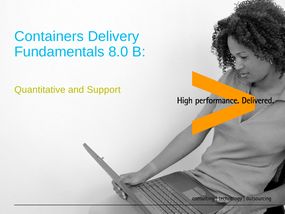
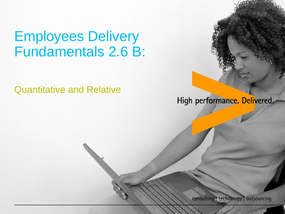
Containers: Containers -> Employees
8.0: 8.0 -> 2.6
Support: Support -> Relative
